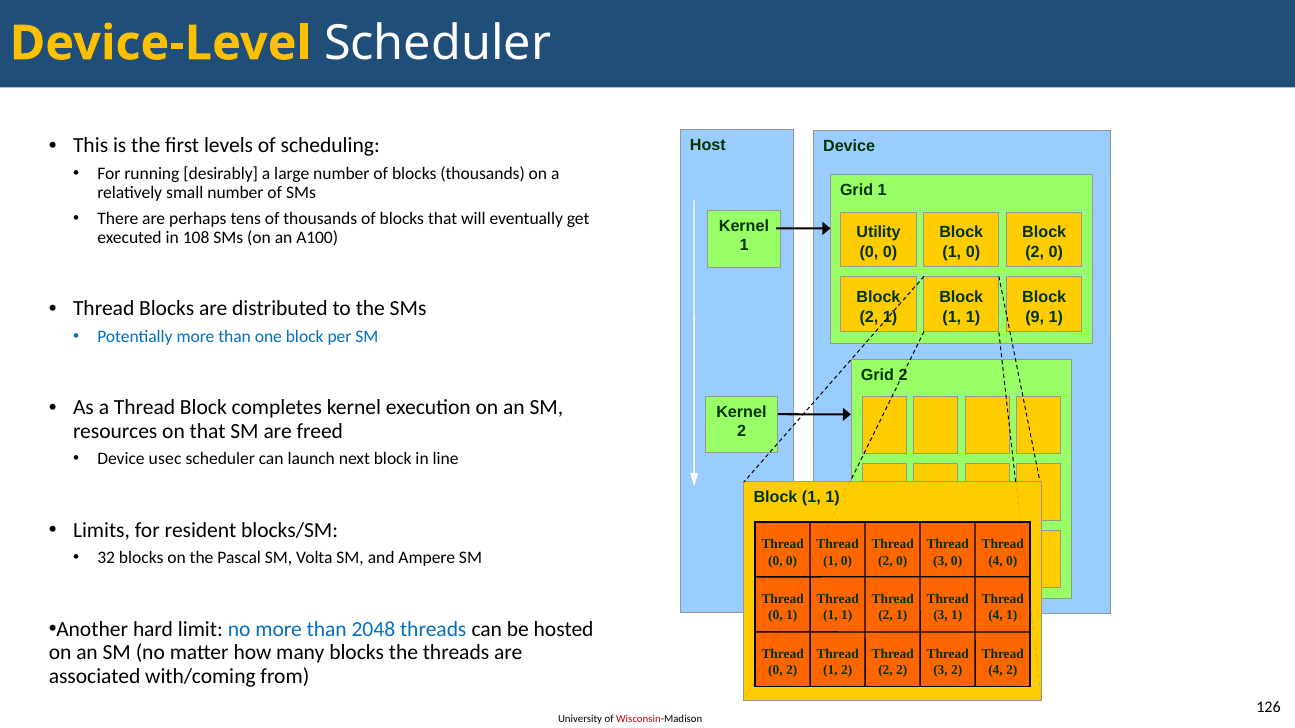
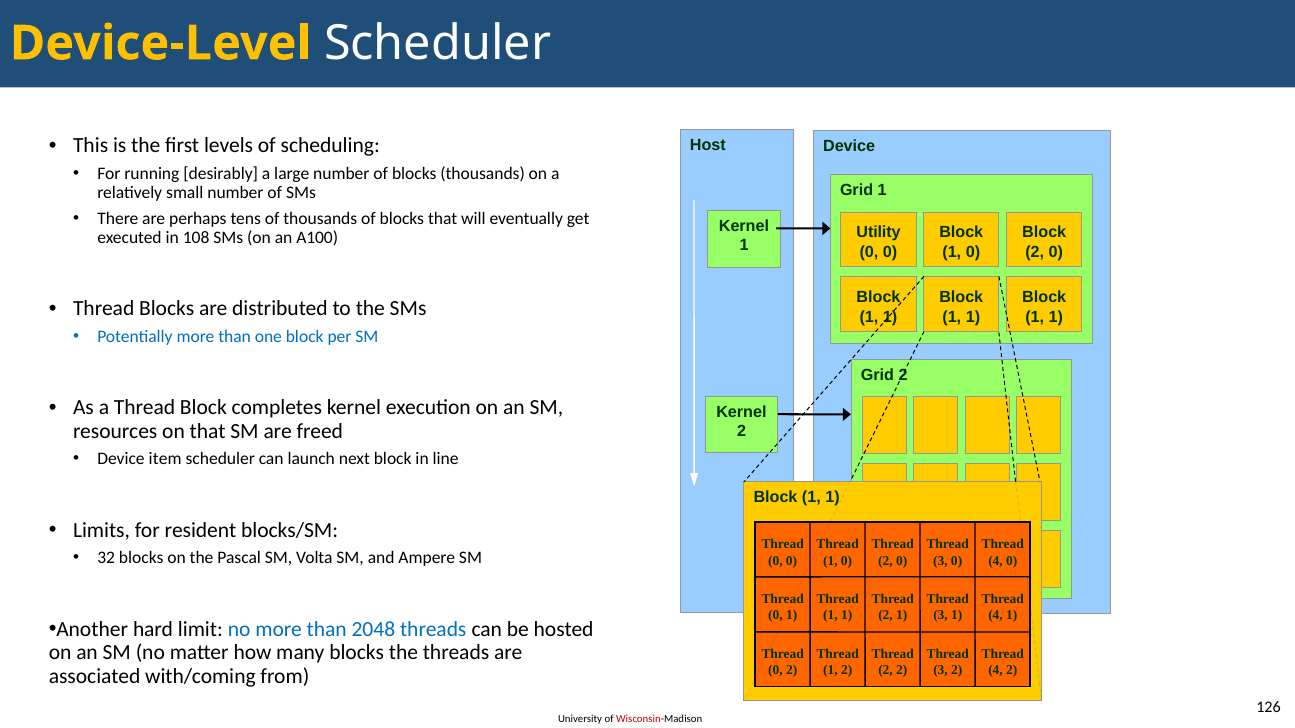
2 at (869, 317): 2 -> 1
9 at (1035, 317): 9 -> 1
usec: usec -> item
